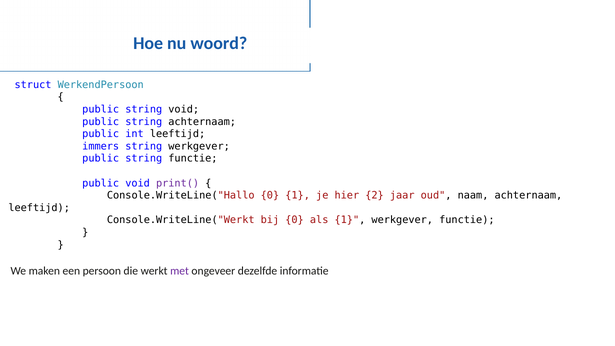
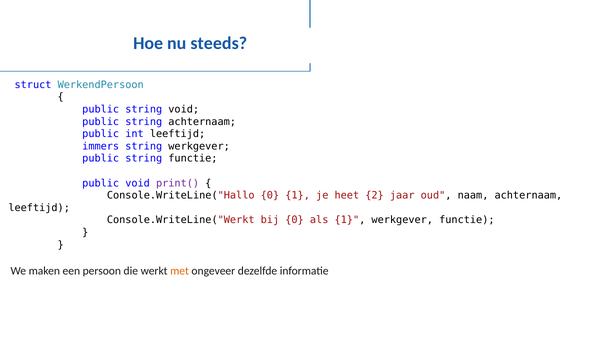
woord: woord -> steeds
hier: hier -> heet
met colour: purple -> orange
